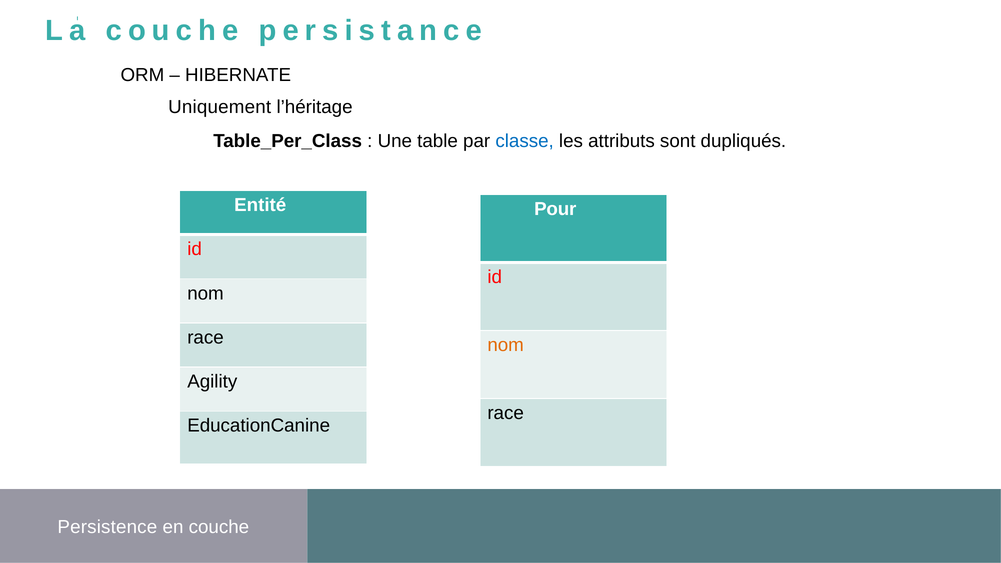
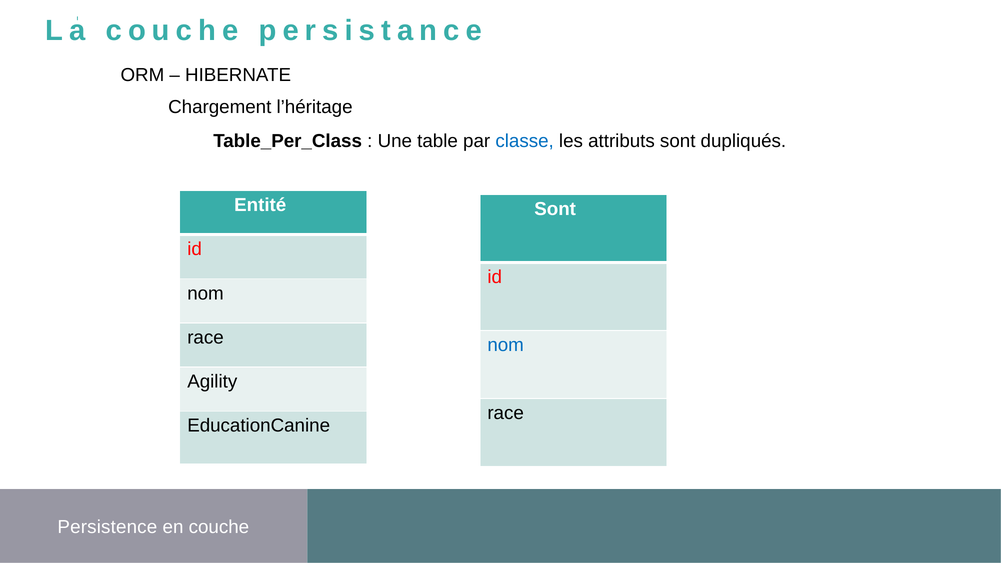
Uniquement: Uniquement -> Chargement
Pour at (555, 209): Pour -> Sont
nom at (506, 345) colour: orange -> blue
